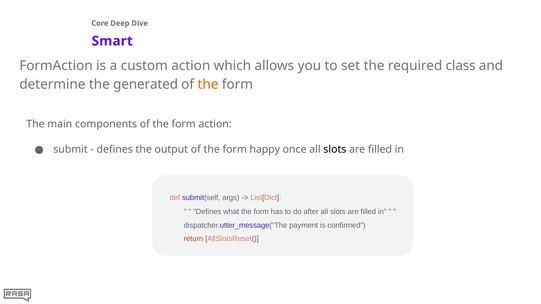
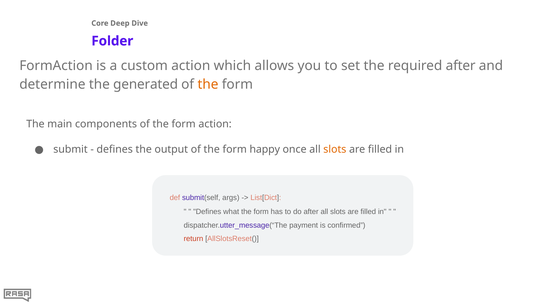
Smart: Smart -> Folder
required class: class -> after
slots at (335, 150) colour: black -> orange
